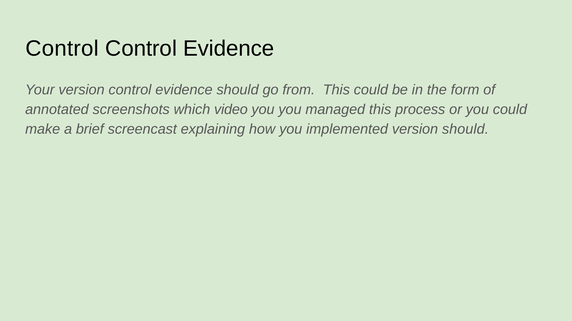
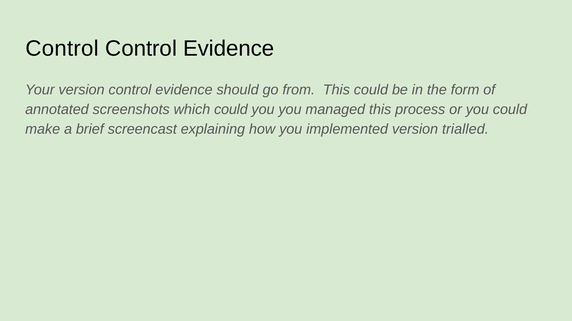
which video: video -> could
version should: should -> trialled
